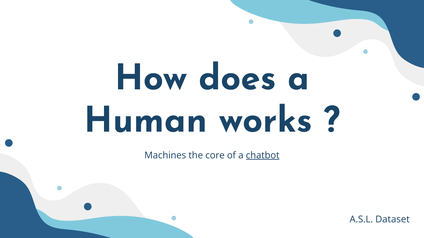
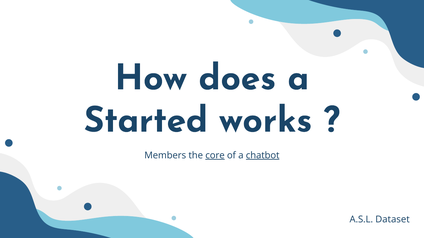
Human: Human -> Started
Machines: Machines -> Members
core underline: none -> present
